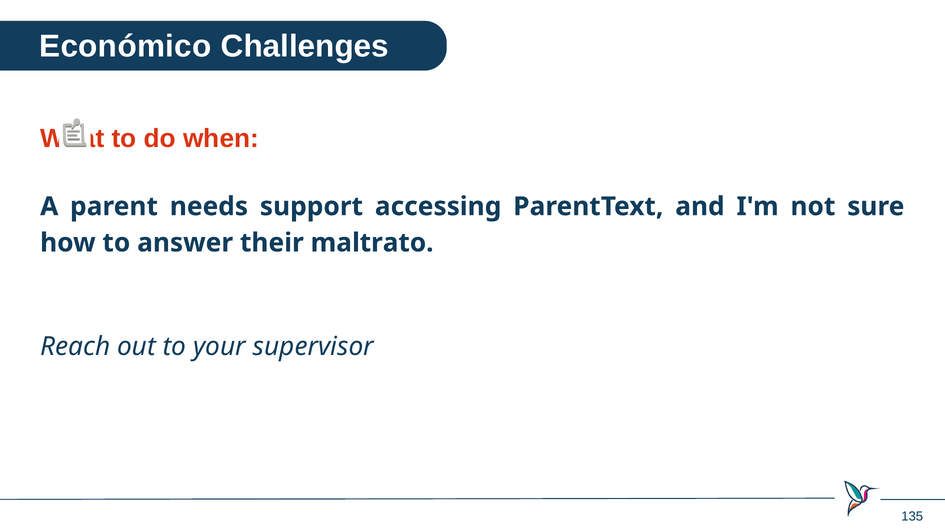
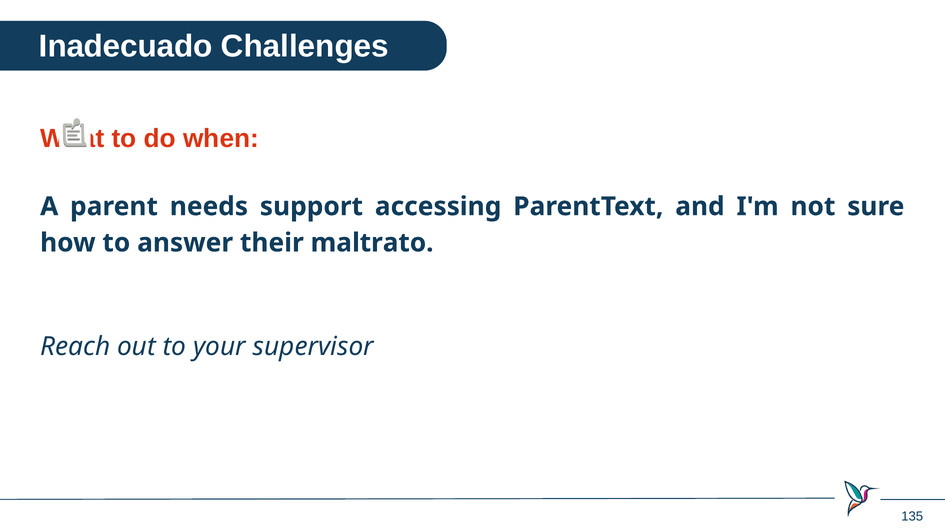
Económico: Económico -> Inadecuado
